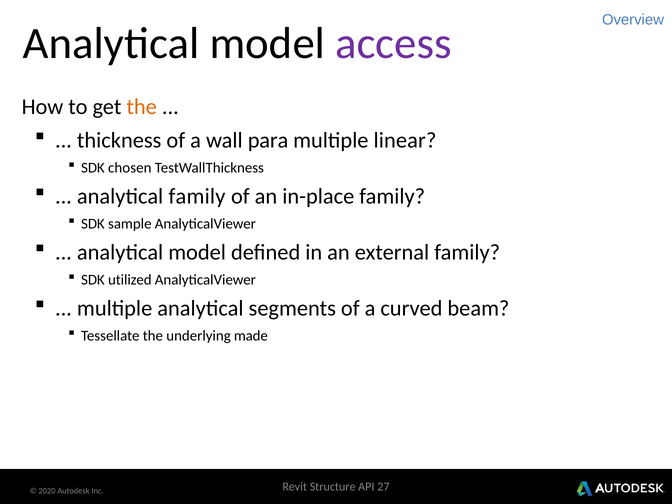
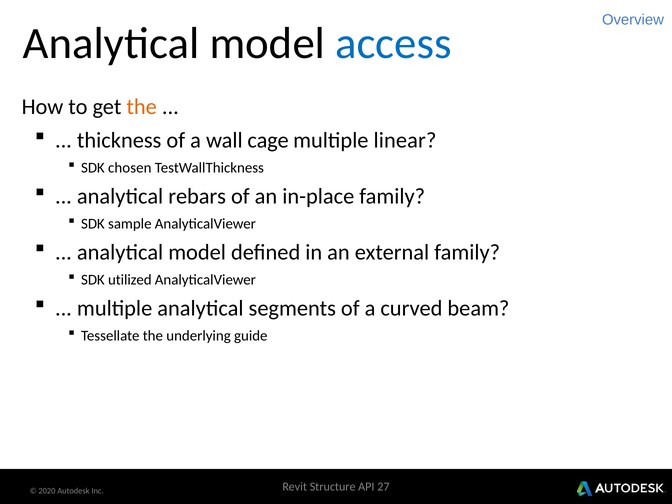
access colour: purple -> blue
para: para -> cage
analytical family: family -> rebars
made: made -> guide
